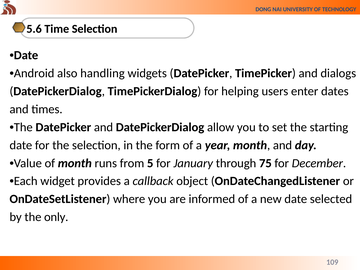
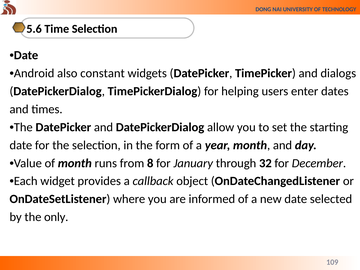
handling: handling -> constant
5: 5 -> 8
75: 75 -> 32
